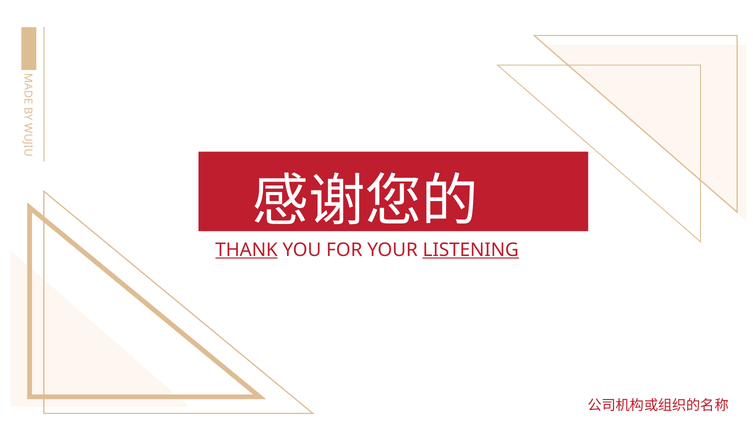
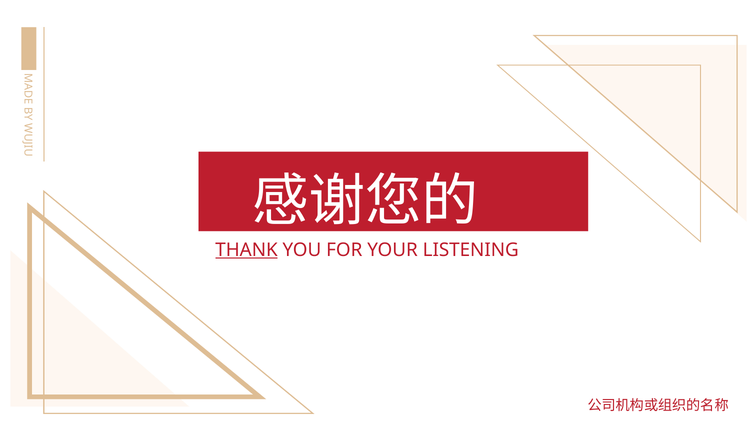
LISTENING underline: present -> none
